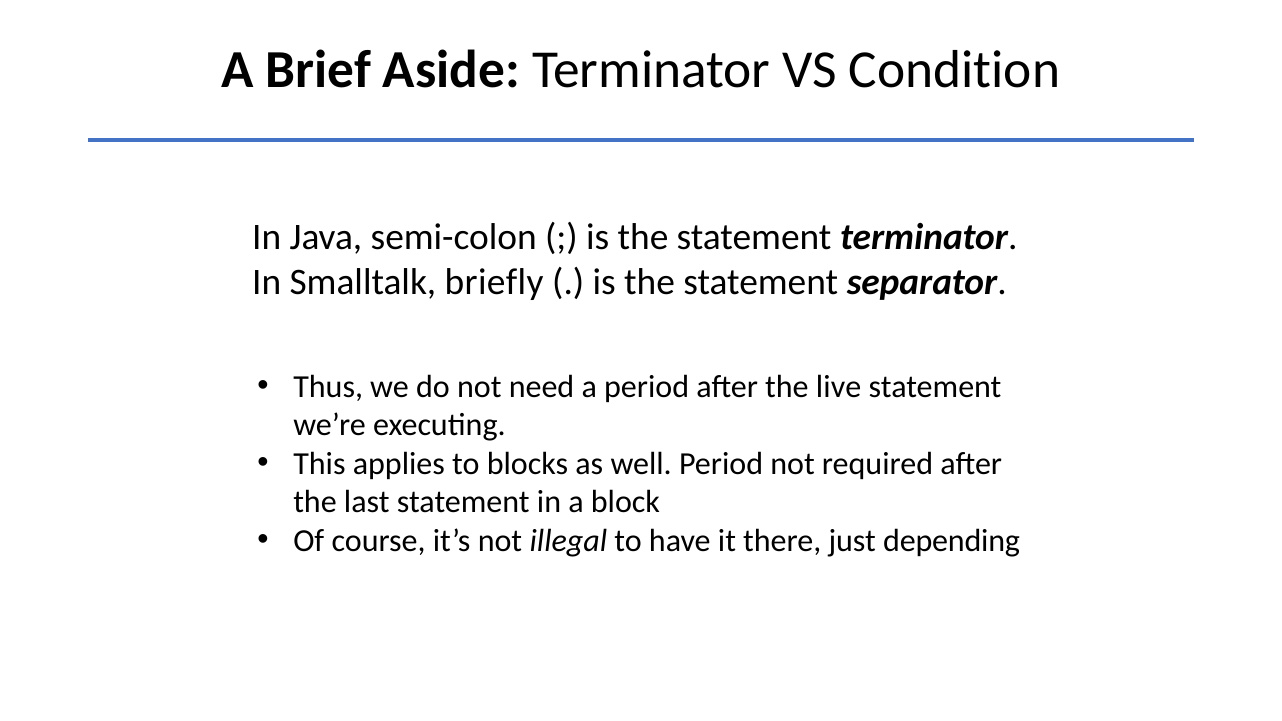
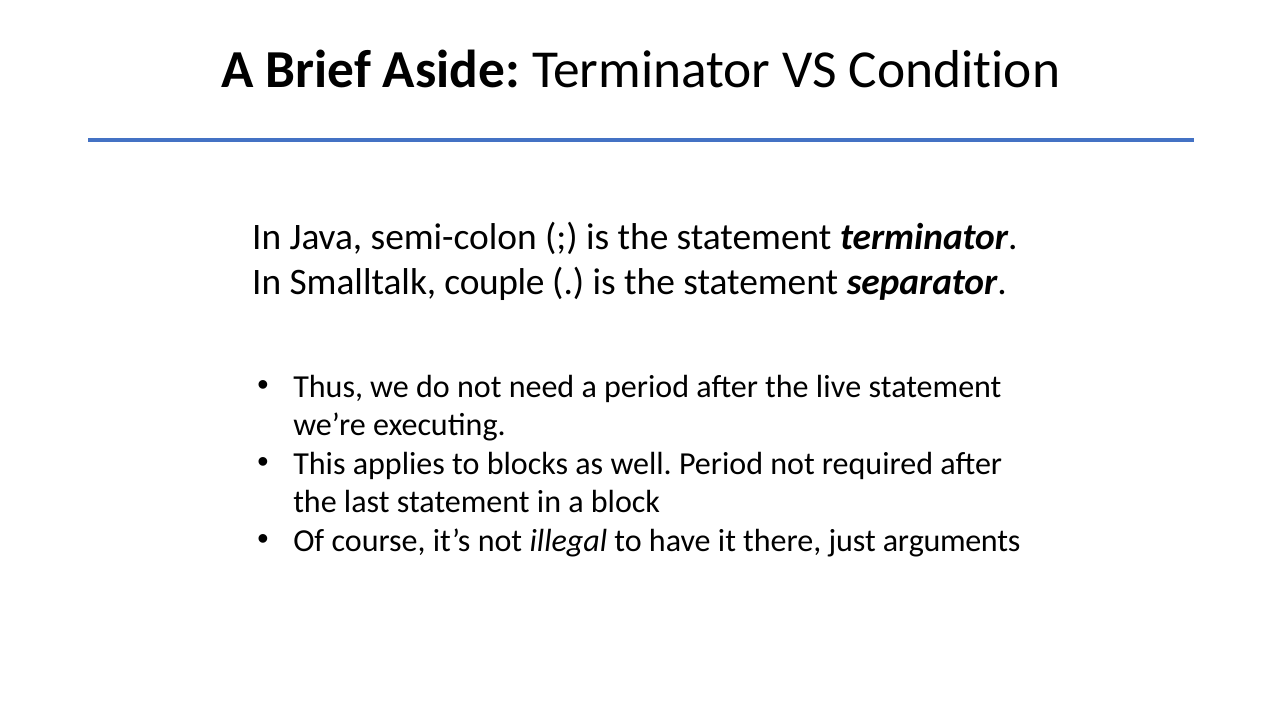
briefly: briefly -> couple
depending: depending -> arguments
